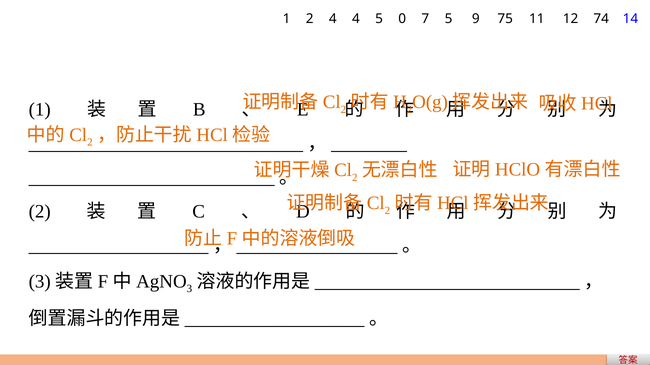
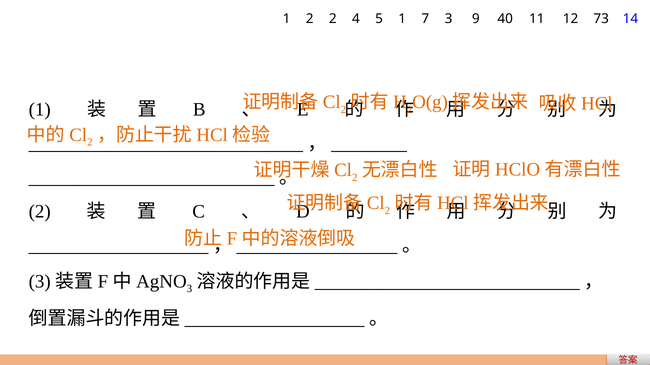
2 4: 4 -> 2
5 0: 0 -> 1
7 5: 5 -> 3
75: 75 -> 40
74: 74 -> 73
